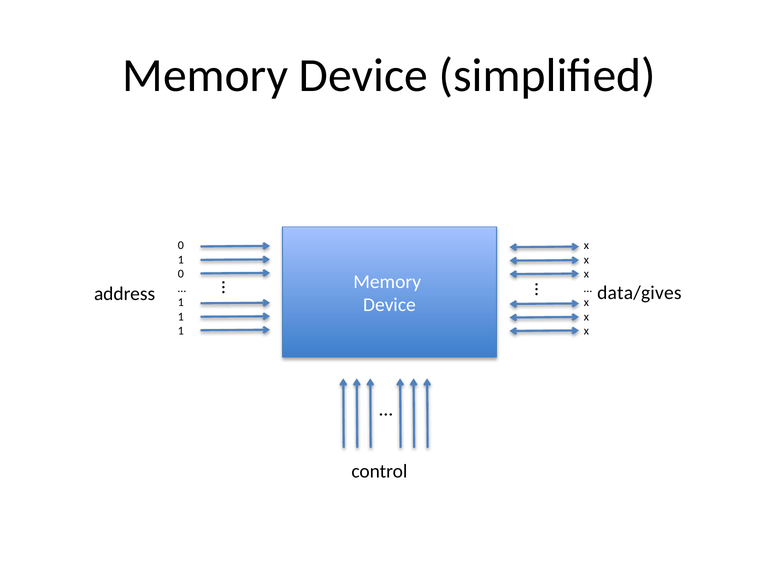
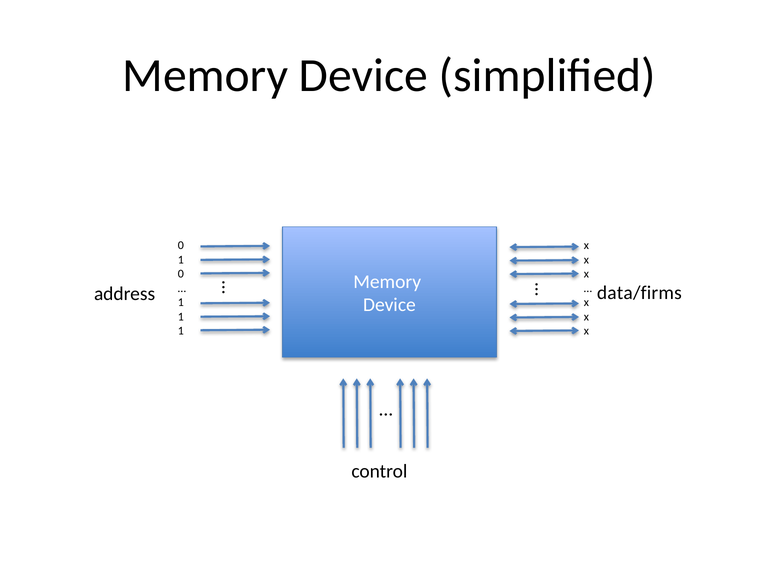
data/gives: data/gives -> data/firms
